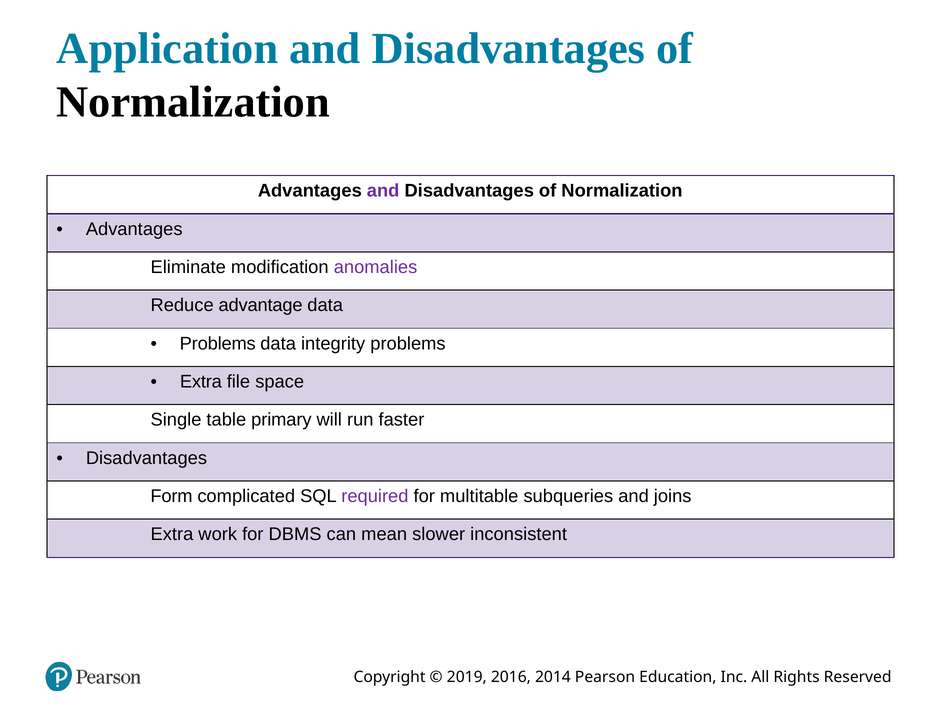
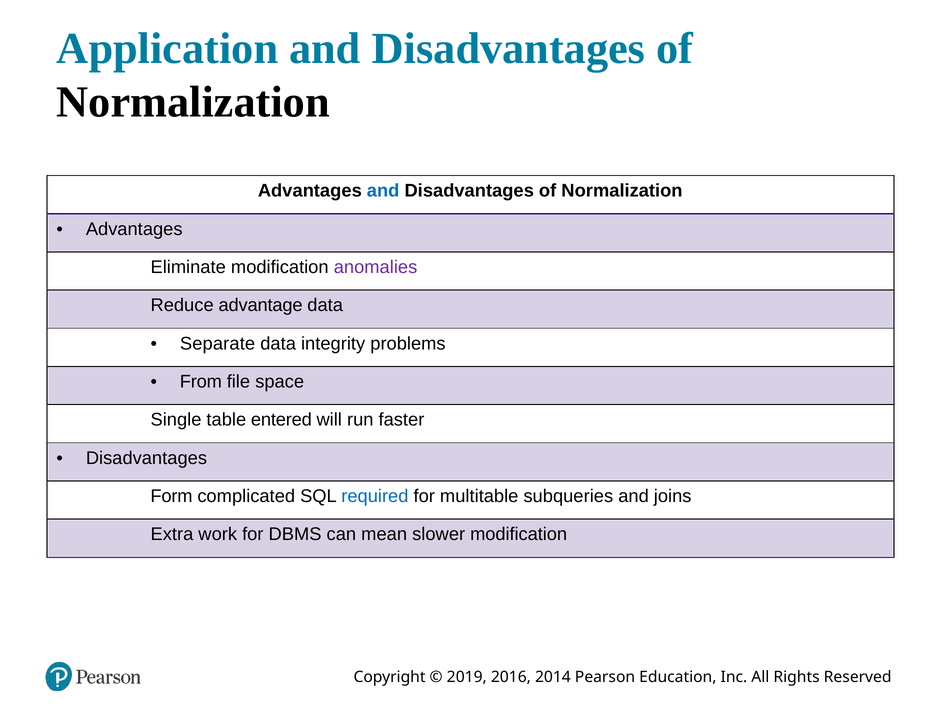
and at (383, 191) colour: purple -> blue
Problems at (218, 343): Problems -> Separate
Extra at (201, 382): Extra -> From
primary: primary -> entered
required colour: purple -> blue
slower inconsistent: inconsistent -> modification
